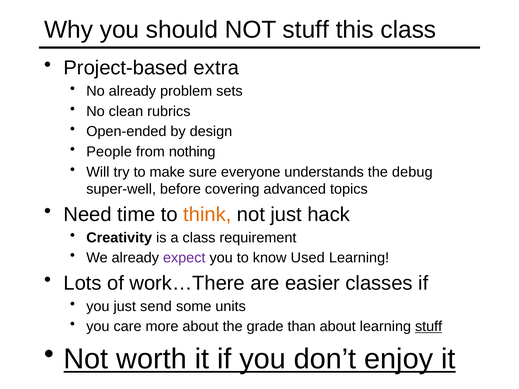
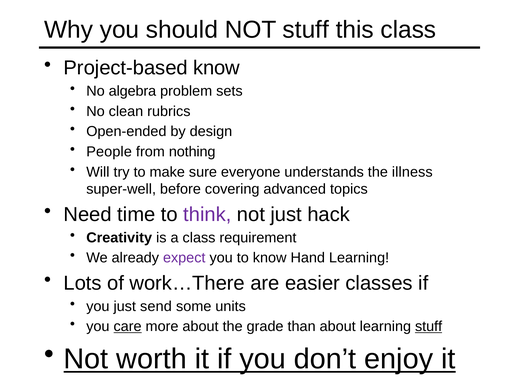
Project-based extra: extra -> know
No already: already -> algebra
debug: debug -> illness
think colour: orange -> purple
Used: Used -> Hand
care underline: none -> present
